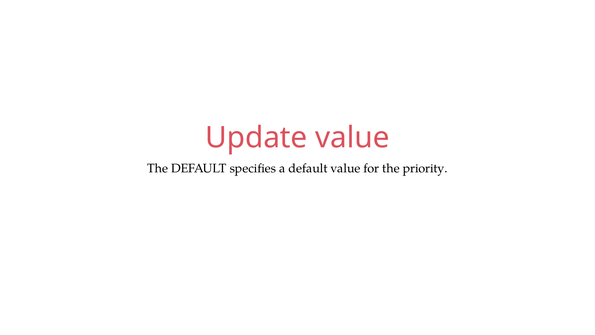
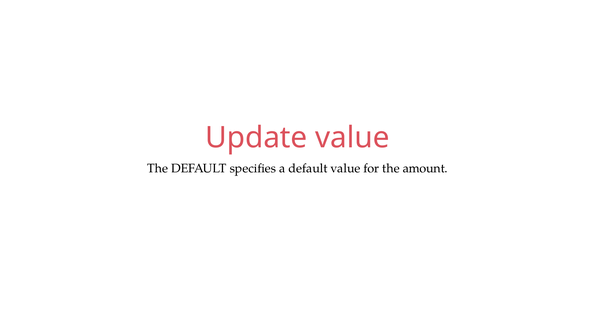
priority: priority -> amount
